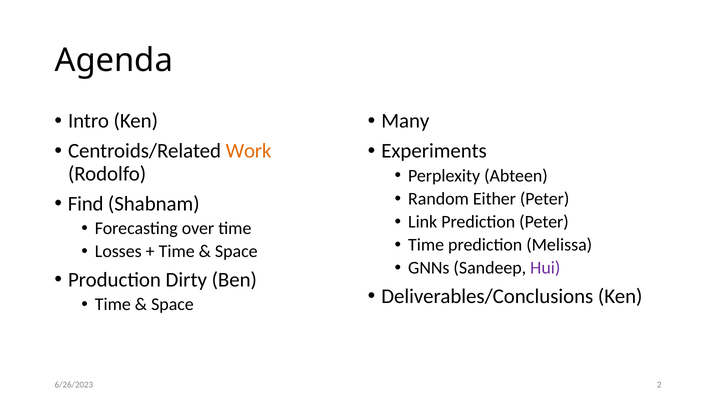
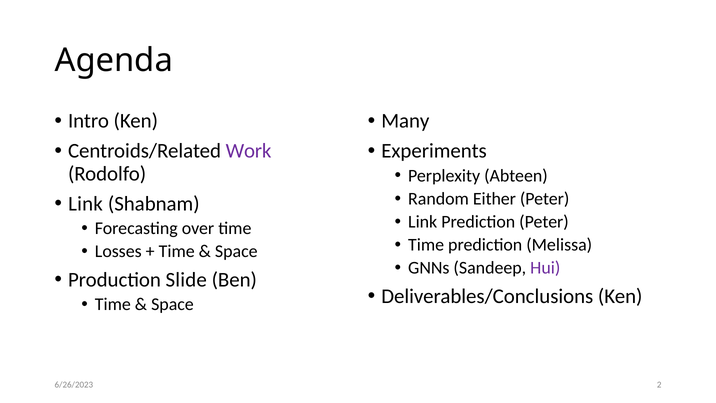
Work colour: orange -> purple
Find at (86, 203): Find -> Link
Dirty: Dirty -> Slide
